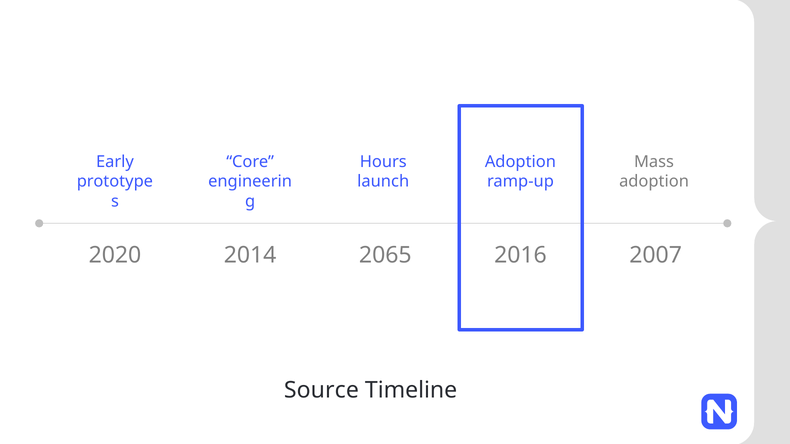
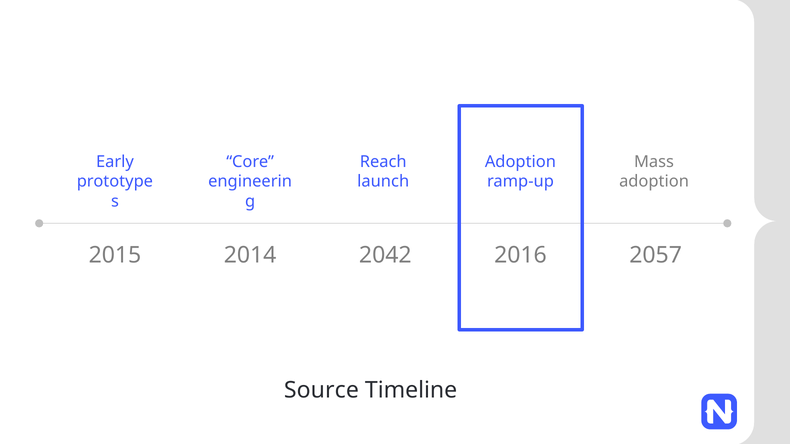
Hours: Hours -> Reach
2020: 2020 -> 2015
2065: 2065 -> 2042
2007: 2007 -> 2057
